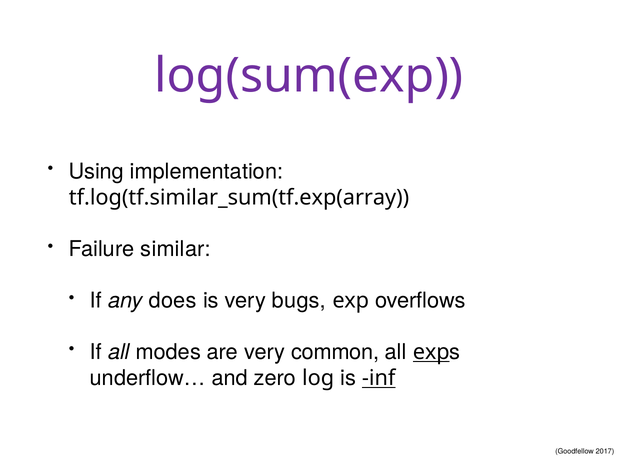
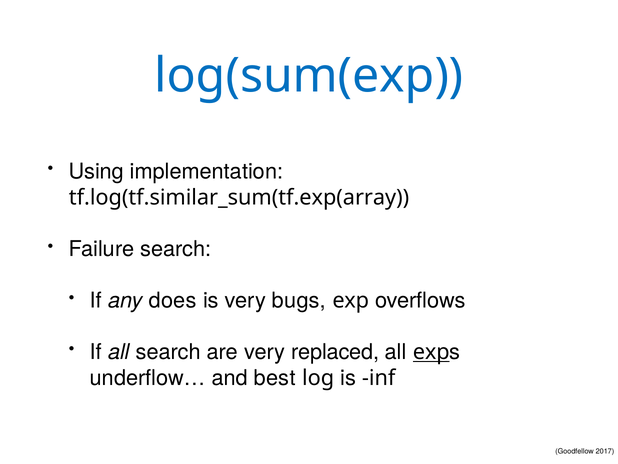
log(sum(exp colour: purple -> blue
Failure similar: similar -> search
all modes: modes -> search
common: common -> replaced
zero: zero -> best
inf underline: present -> none
